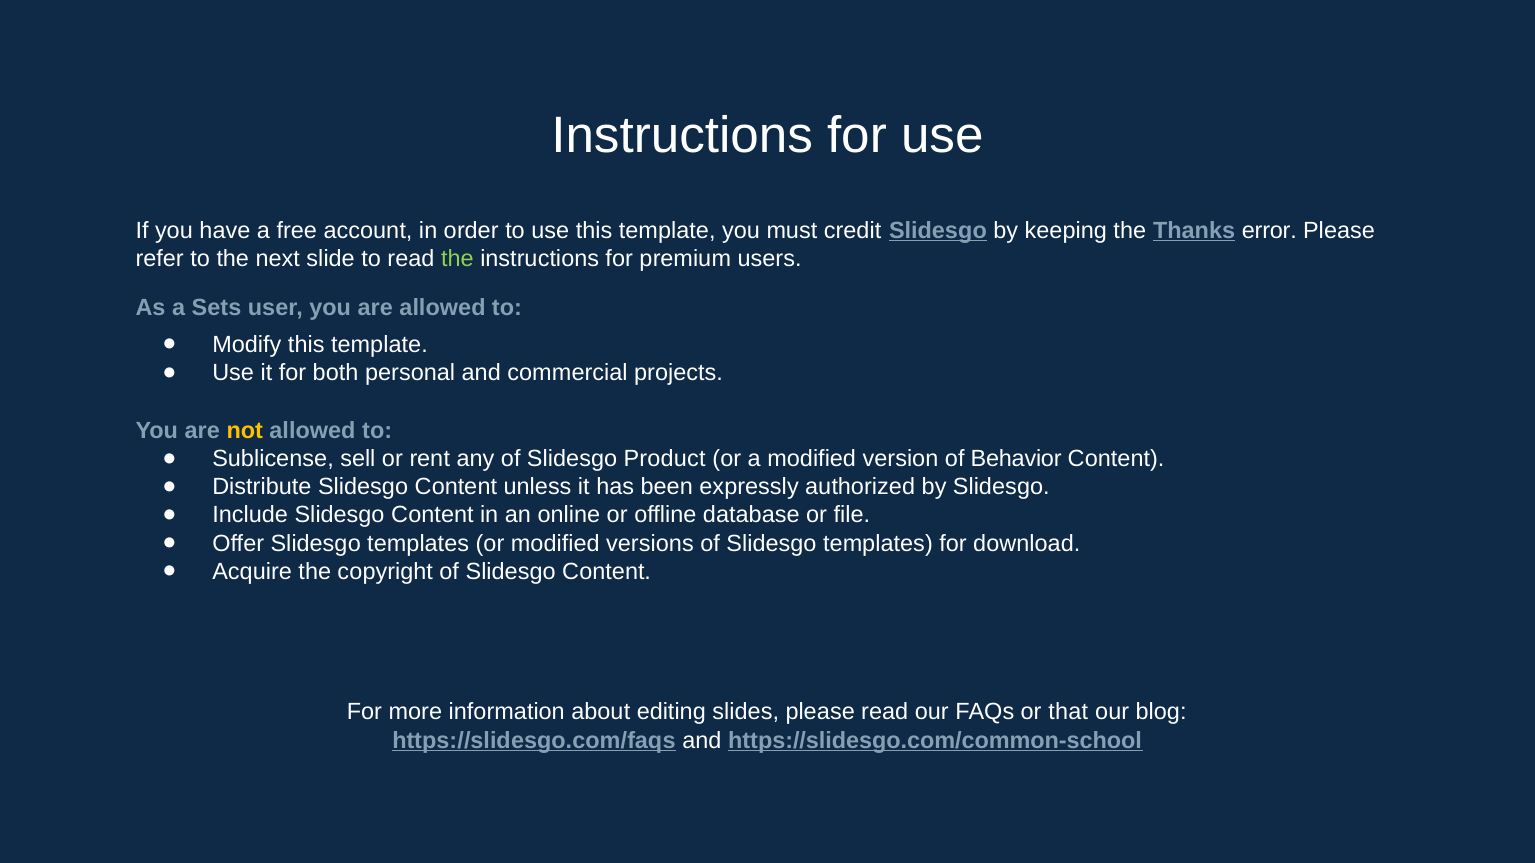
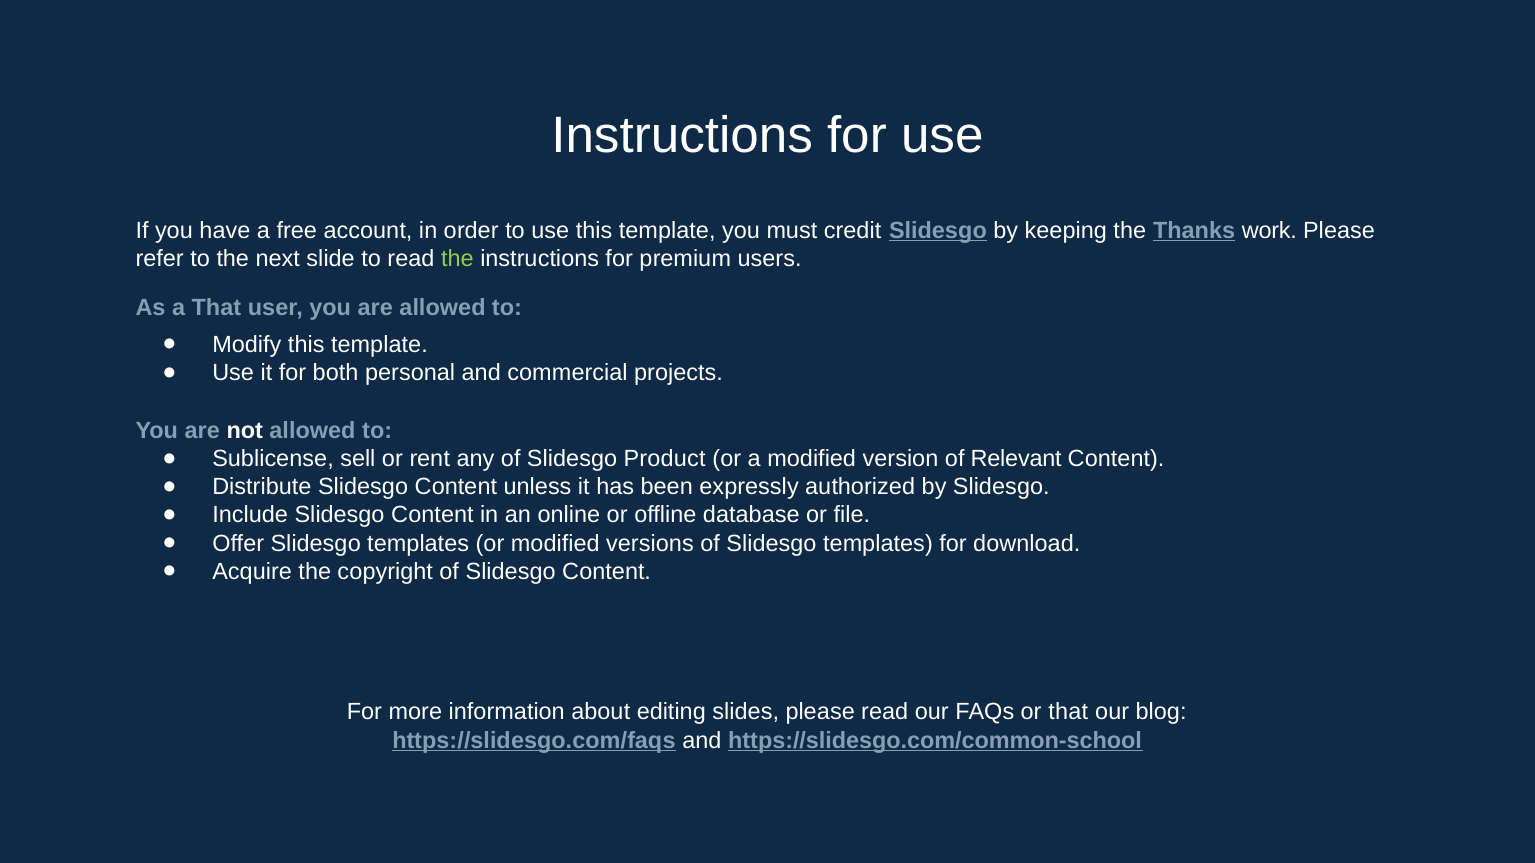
error: error -> work
a Sets: Sets -> That
not colour: yellow -> white
Behavior: Behavior -> Relevant
